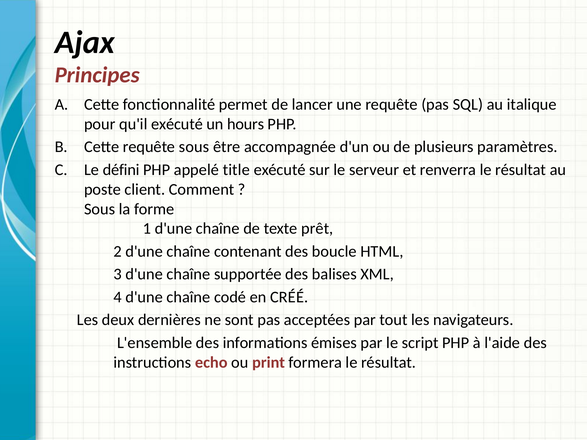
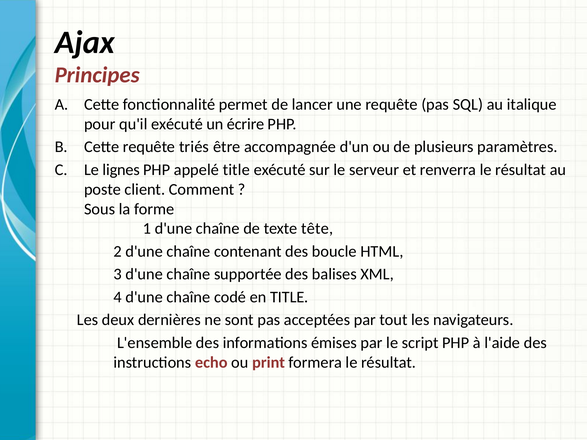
hours: hours -> écrire
requête sous: sous -> triés
défini: défini -> lignes
prêt: prêt -> tête
en CRÉÉ: CRÉÉ -> TITLE
